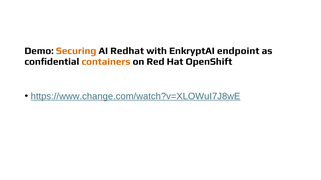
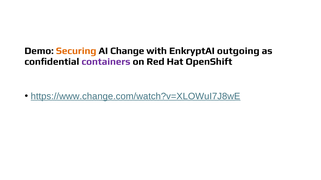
Redhat: Redhat -> Change
endpoint: endpoint -> outgoing
containers colour: orange -> purple
